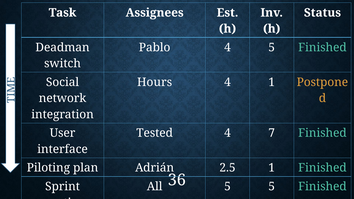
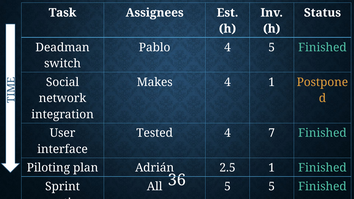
Hours: Hours -> Makes
